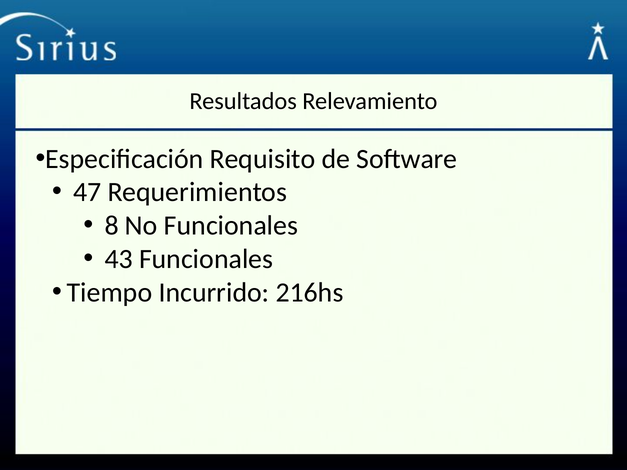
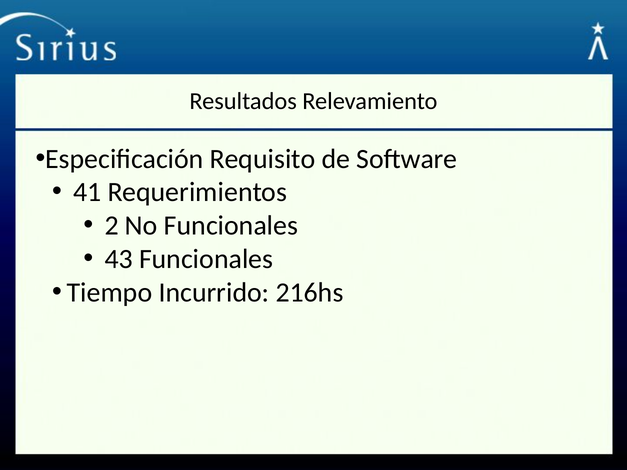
47: 47 -> 41
8: 8 -> 2
